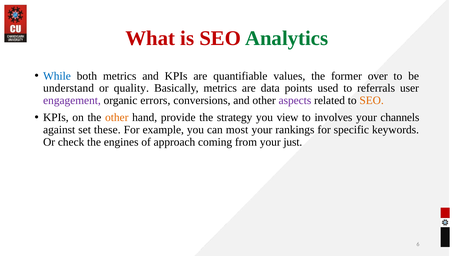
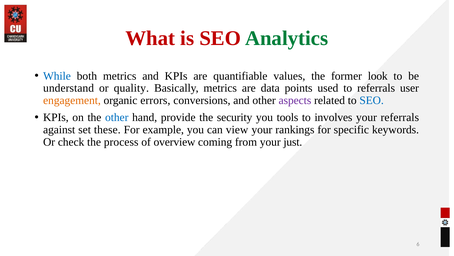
over: over -> look
engagement colour: purple -> orange
SEO at (372, 100) colour: orange -> blue
other at (117, 117) colour: orange -> blue
strategy: strategy -> security
view: view -> tools
your channels: channels -> referrals
most: most -> view
engines: engines -> process
approach: approach -> overview
